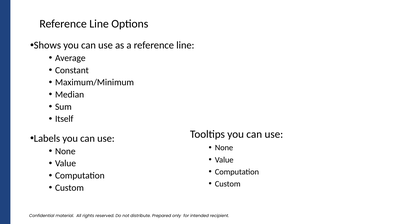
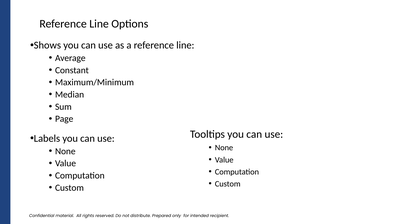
Itself: Itself -> Page
